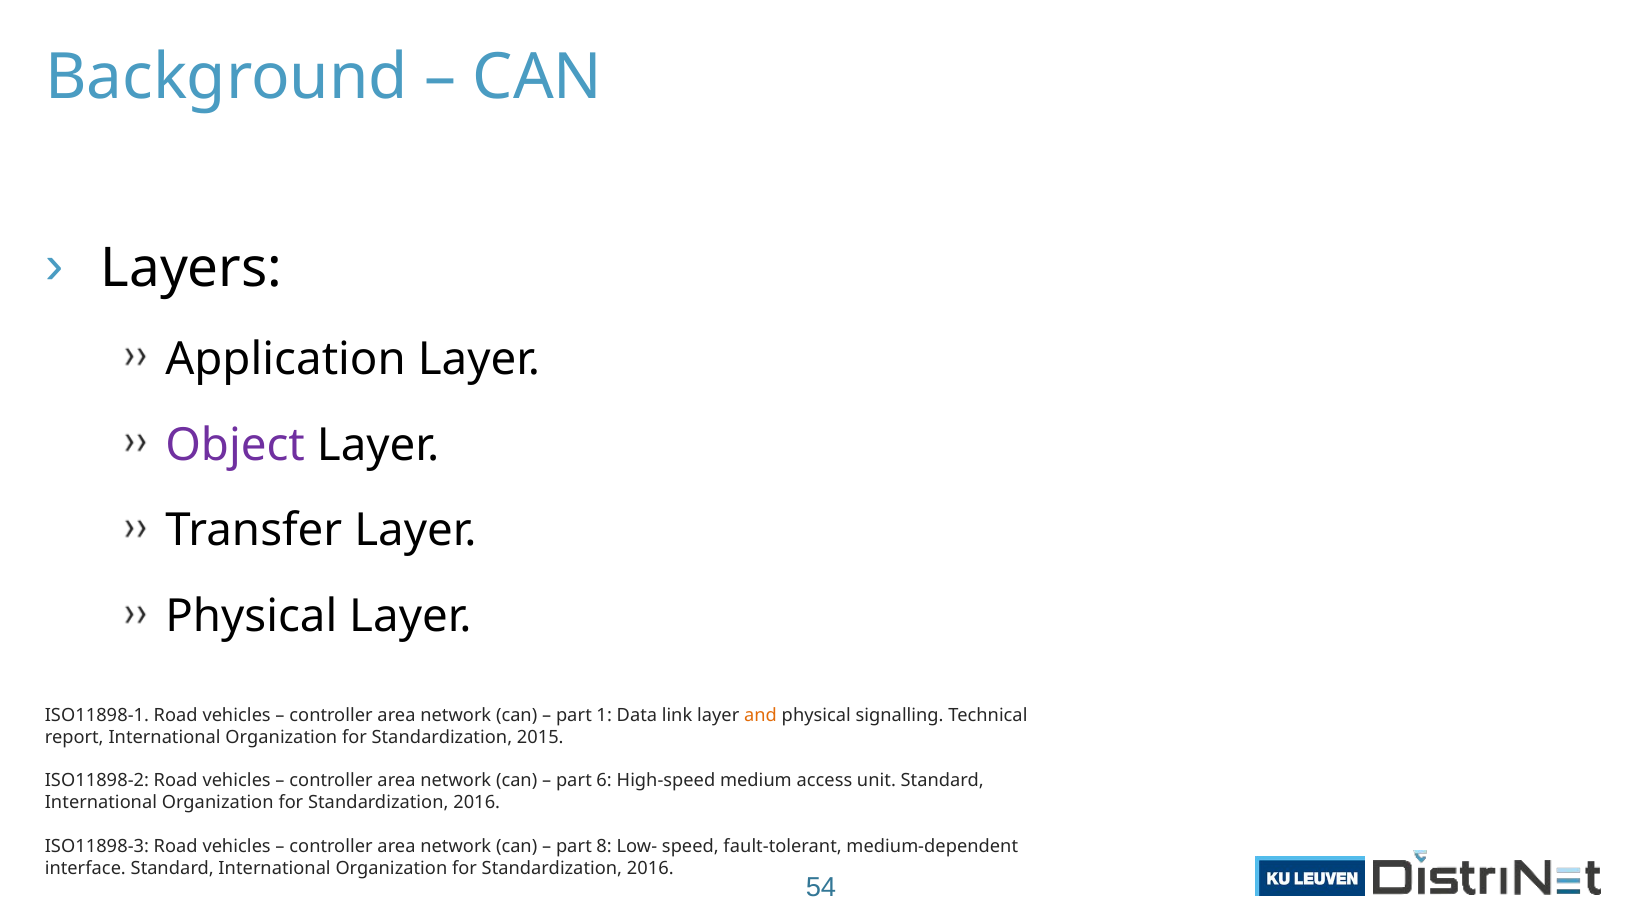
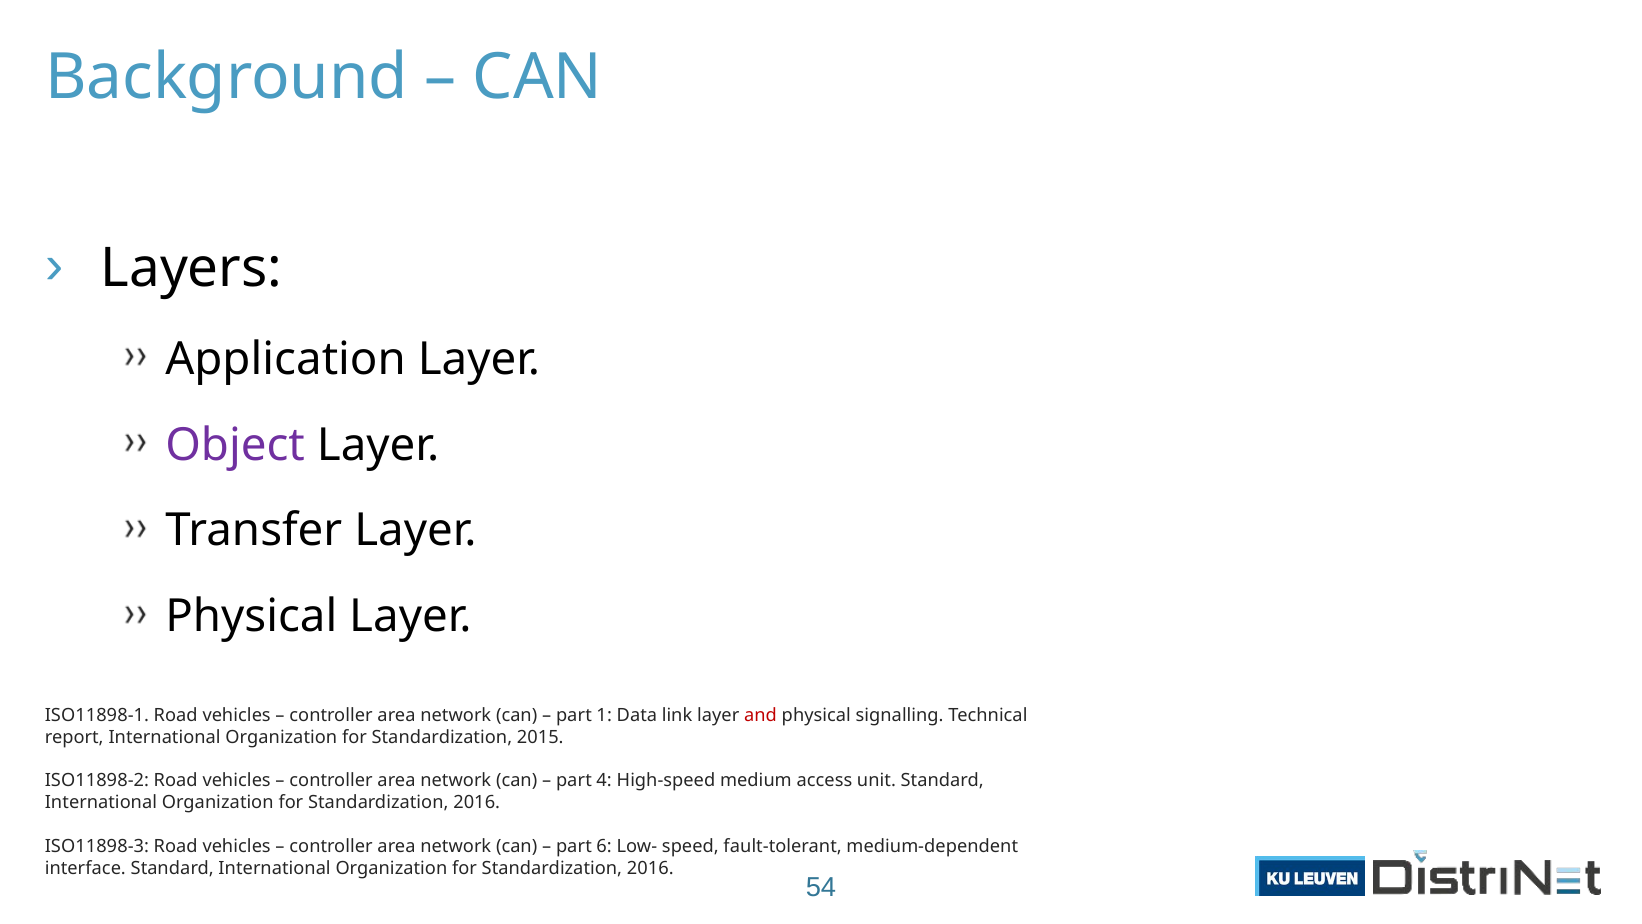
and colour: orange -> red
6: 6 -> 4
8: 8 -> 6
